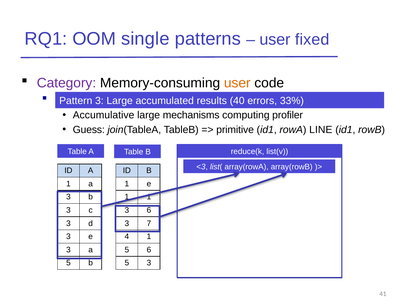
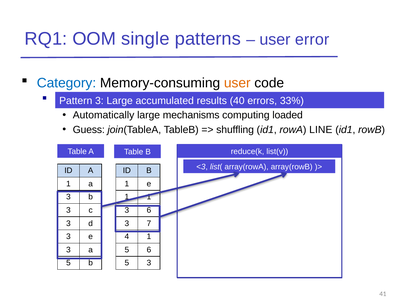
fixed: fixed -> error
Category colour: purple -> blue
Accumulative: Accumulative -> Automatically
profiler: profiler -> loaded
primitive: primitive -> shuffling
